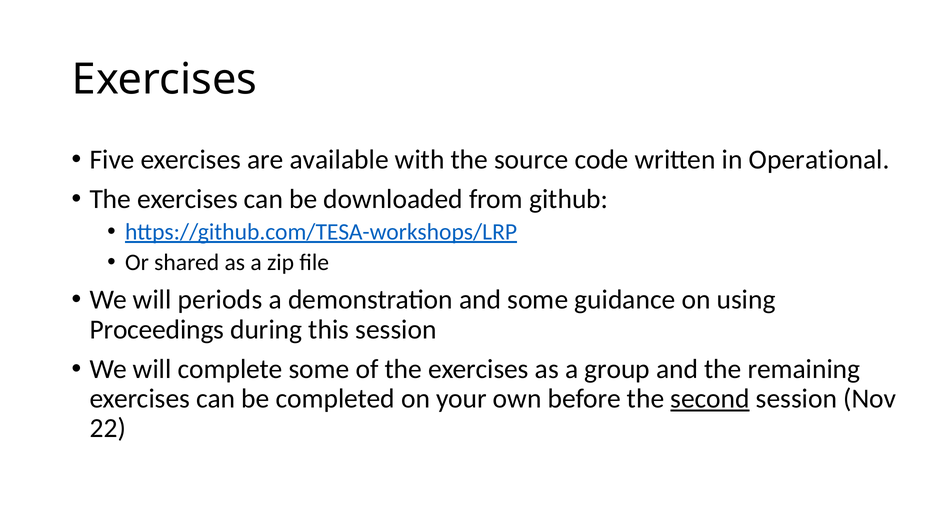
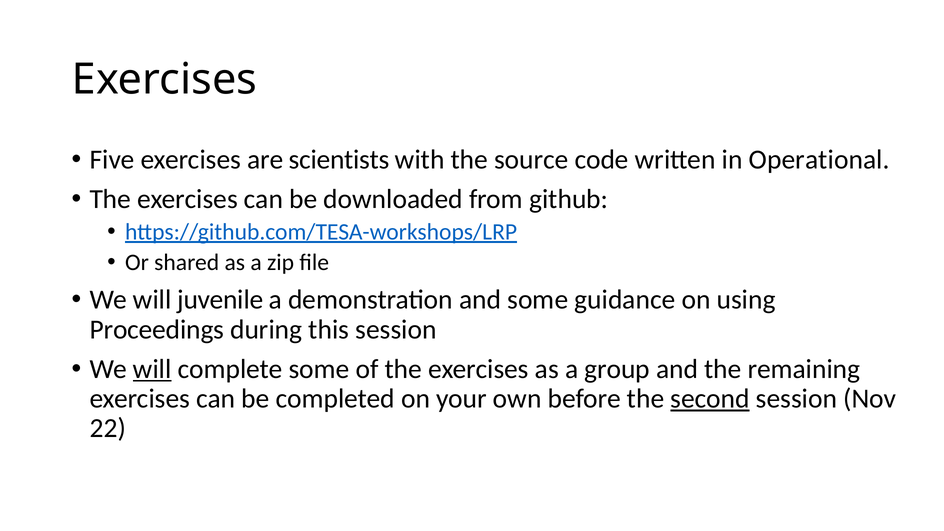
available: available -> scientists
periods: periods -> juvenile
will at (152, 369) underline: none -> present
